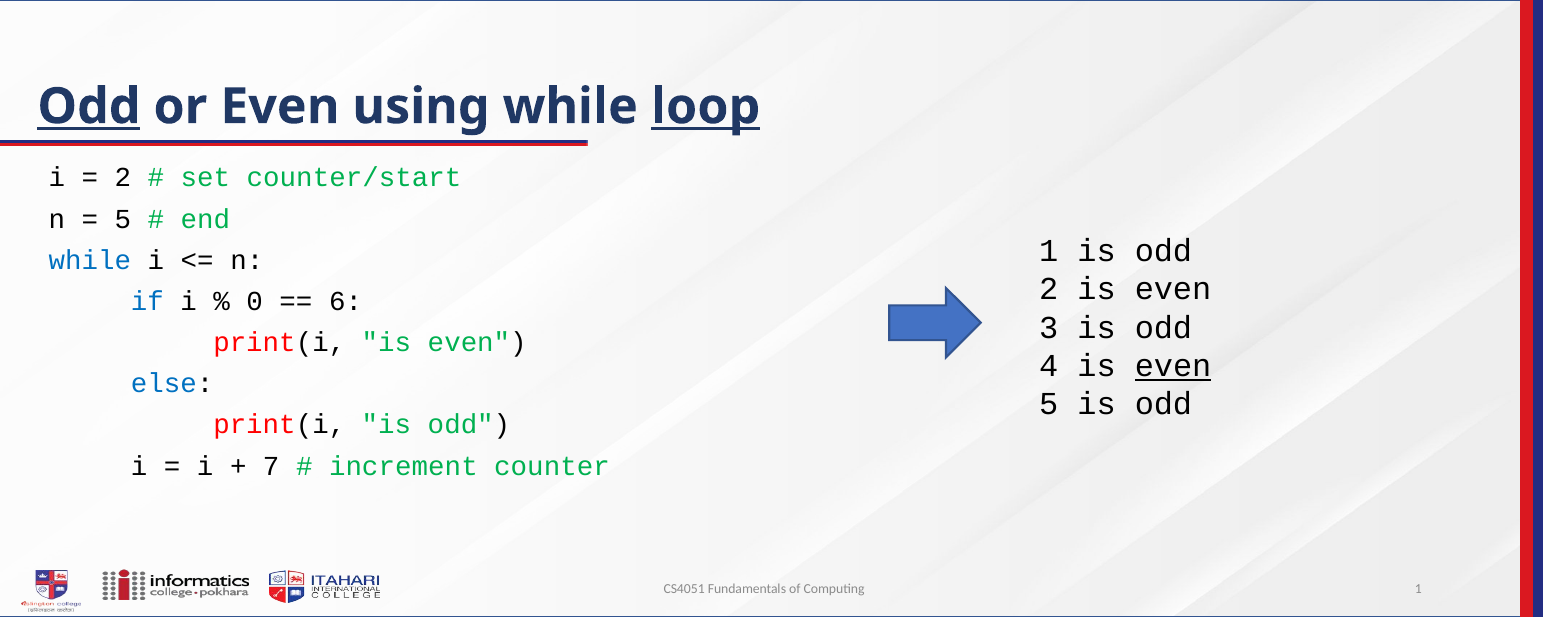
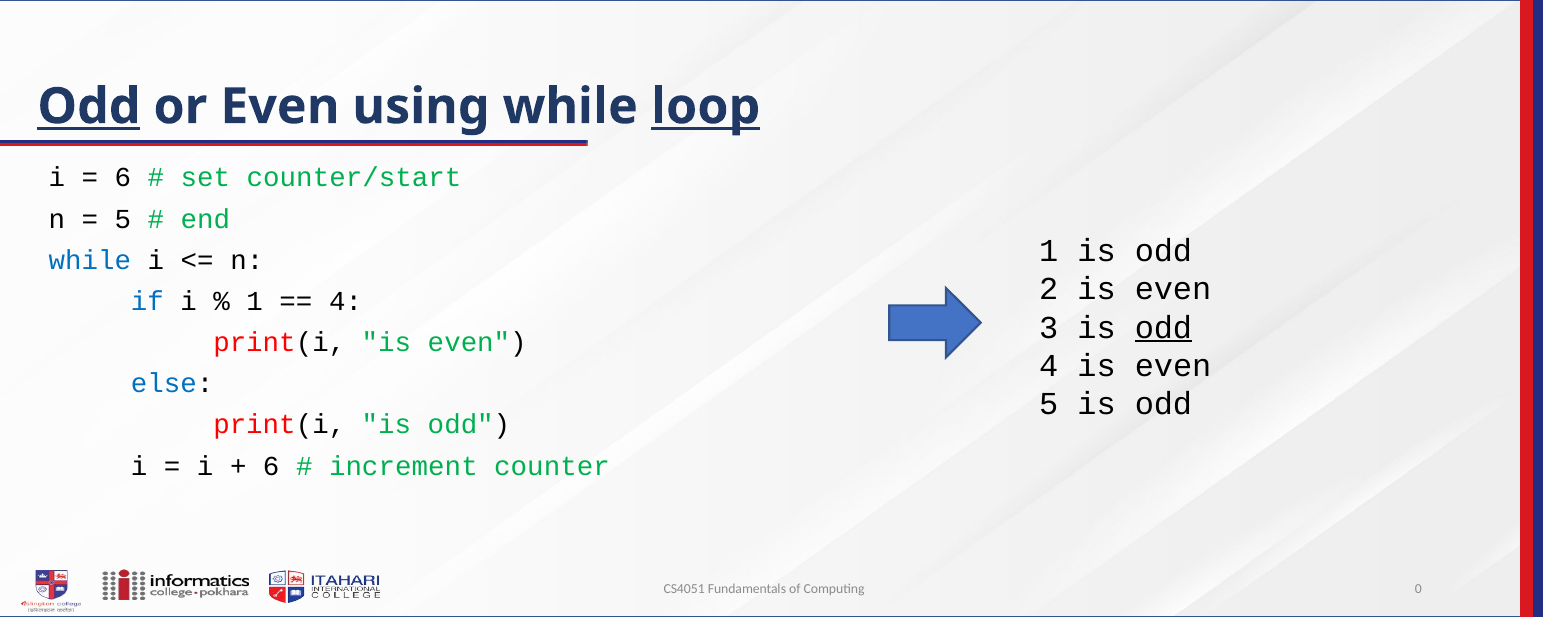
2 at (123, 178): 2 -> 6
0 at (255, 301): 0 -> 1
6 at (346, 301): 6 -> 4
odd at (1164, 328) underline: none -> present
even at (1173, 366) underline: present -> none
7 at (271, 466): 7 -> 6
Computing 1: 1 -> 0
